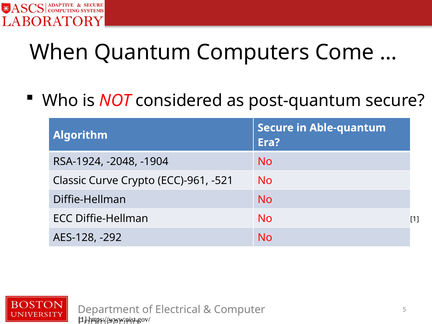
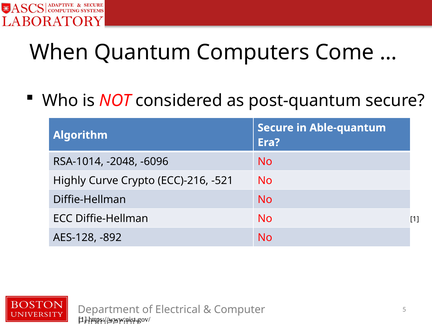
RSA-1924: RSA-1924 -> RSA-1014
-1904: -1904 -> -6096
Classic: Classic -> Highly
ECC)-961: ECC)-961 -> ECC)-216
-292: -292 -> -892
